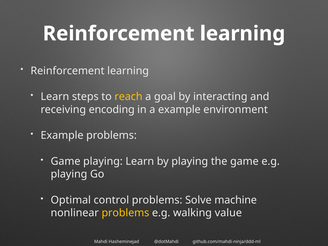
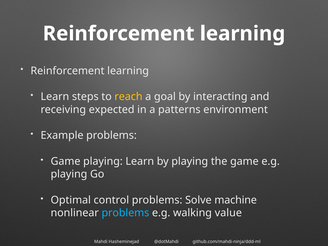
encoding: encoding -> expected
a example: example -> patterns
problems at (125, 213) colour: yellow -> light blue
